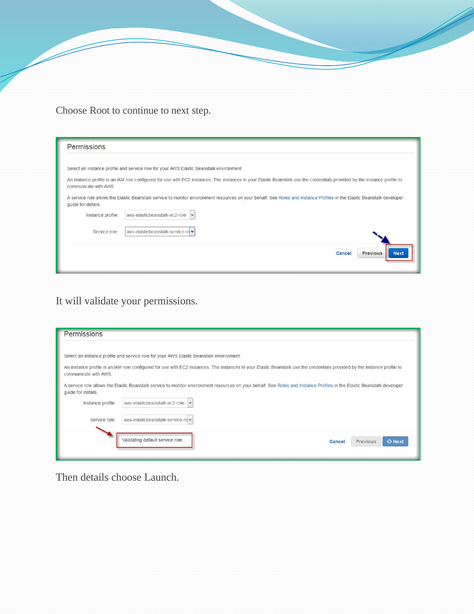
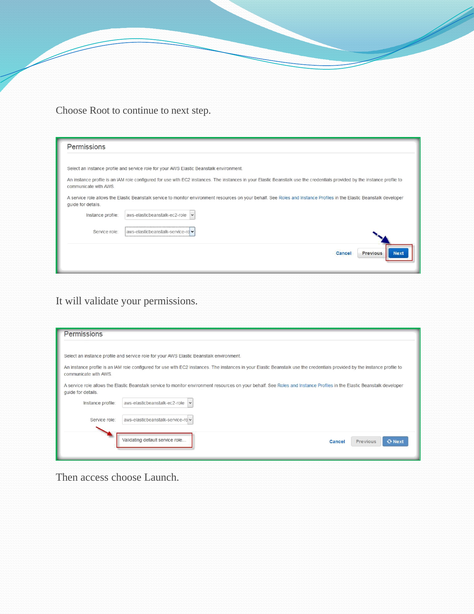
details: details -> access
